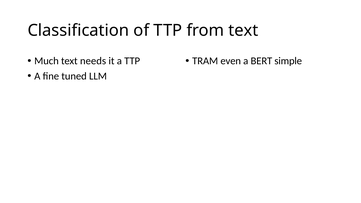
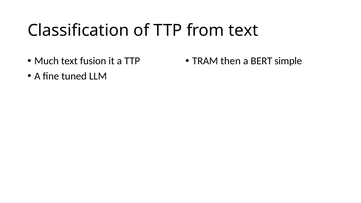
needs: needs -> fusion
even: even -> then
